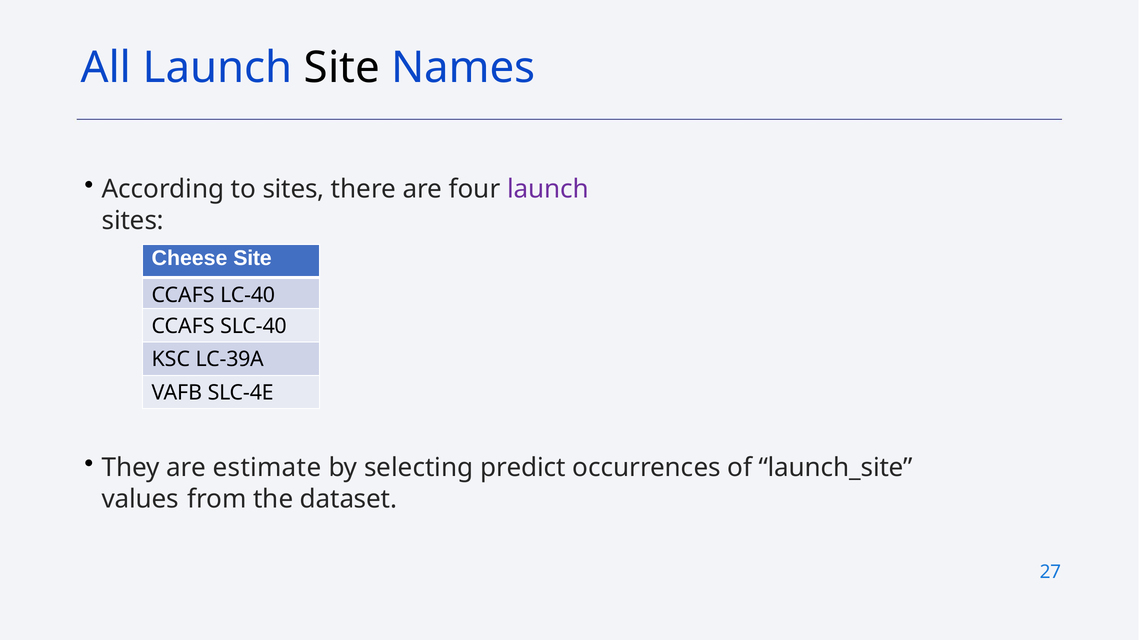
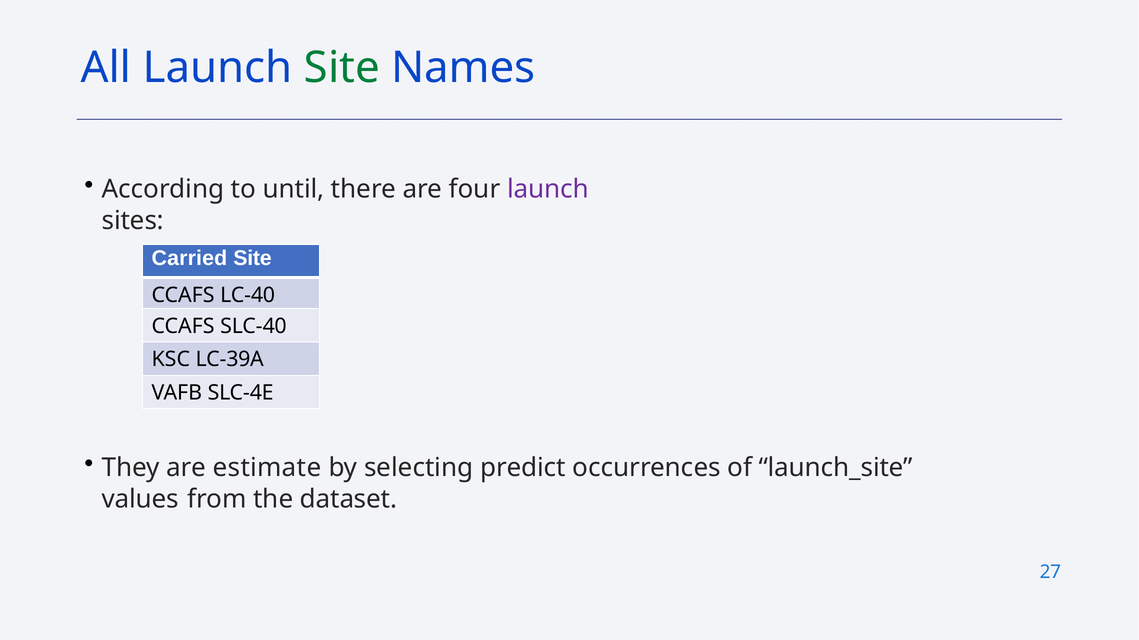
Site at (342, 68) colour: black -> green
to sites: sites -> until
Cheese: Cheese -> Carried
